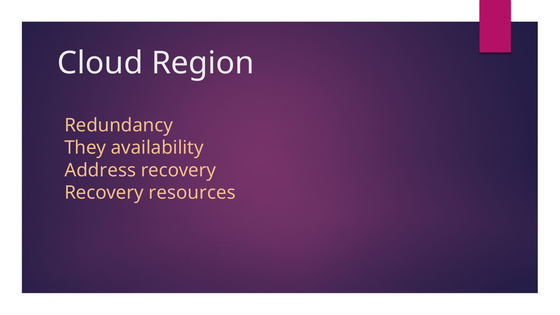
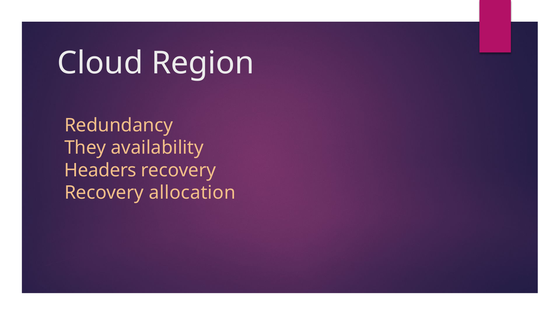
Address: Address -> Headers
resources: resources -> allocation
